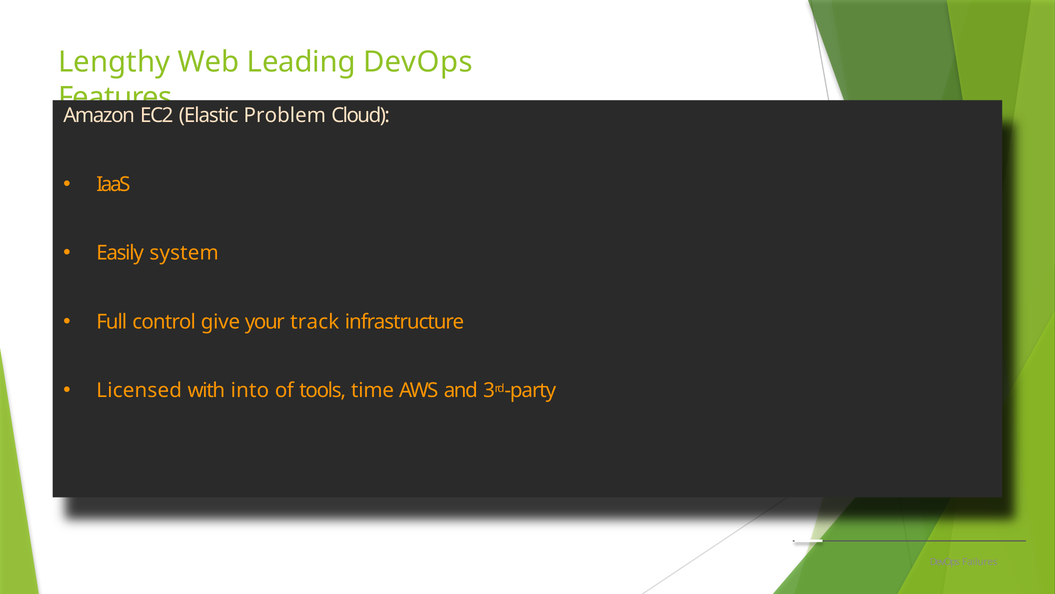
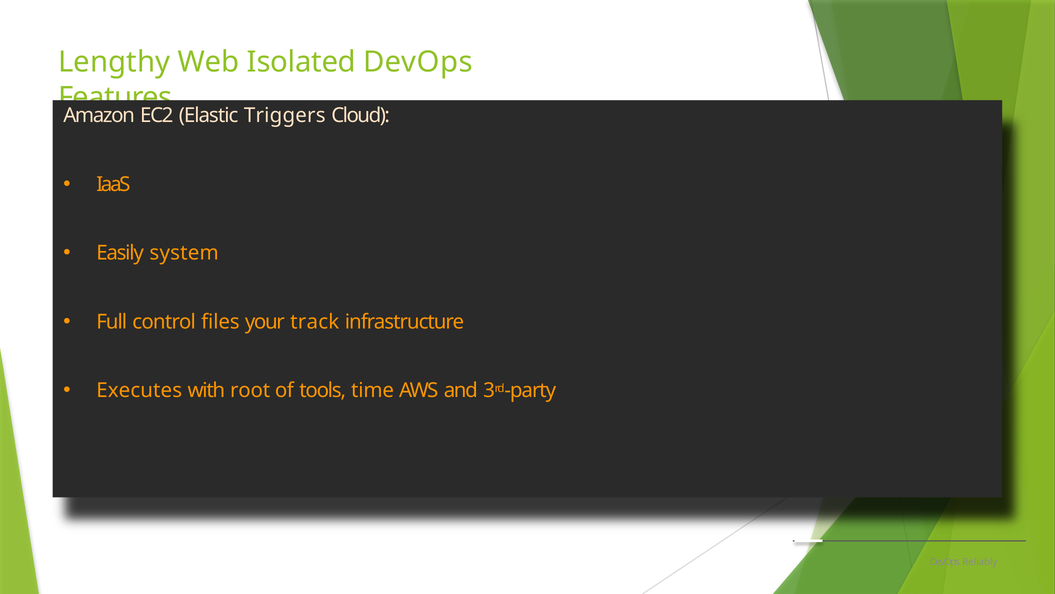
Leading: Leading -> Isolated
Problem: Problem -> Triggers
give: give -> files
Licensed: Licensed -> Executes
into: into -> root
Failures: Failures -> Reliably
